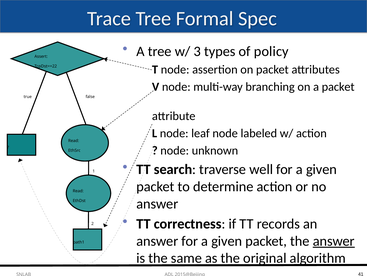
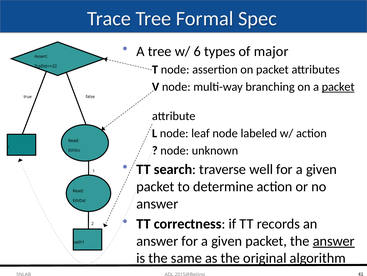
3: 3 -> 6
policy: policy -> major
packet at (338, 86) underline: none -> present
